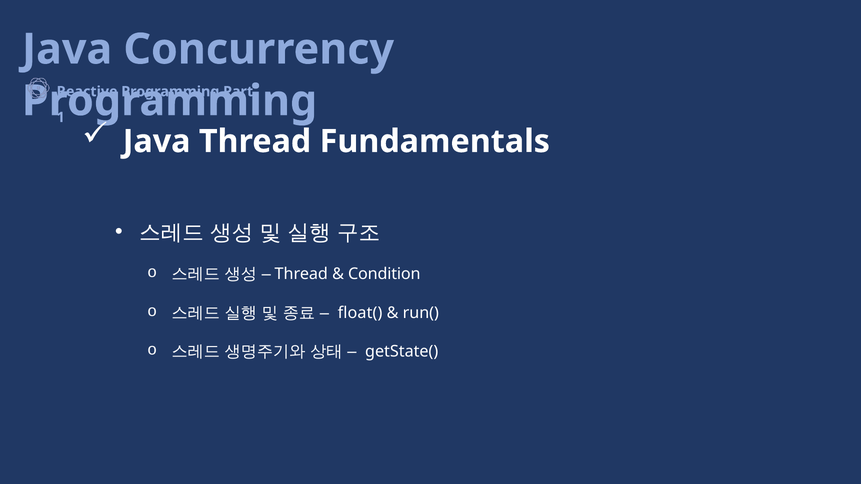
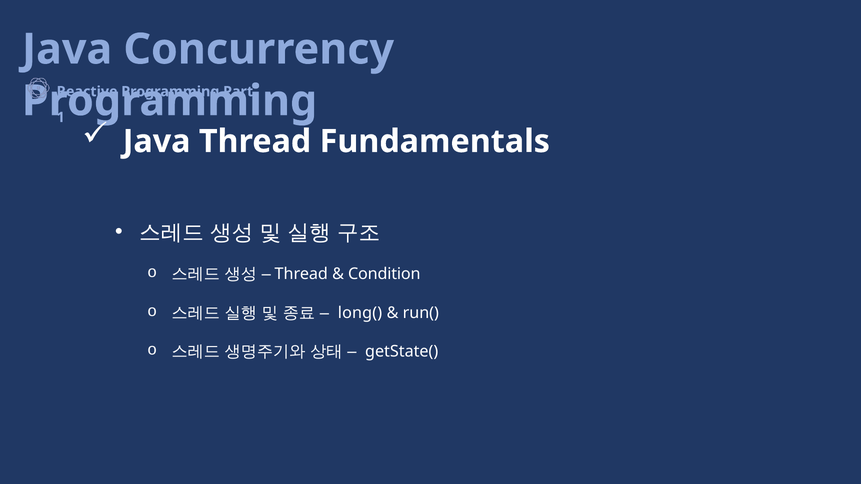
float(: float( -> long(
